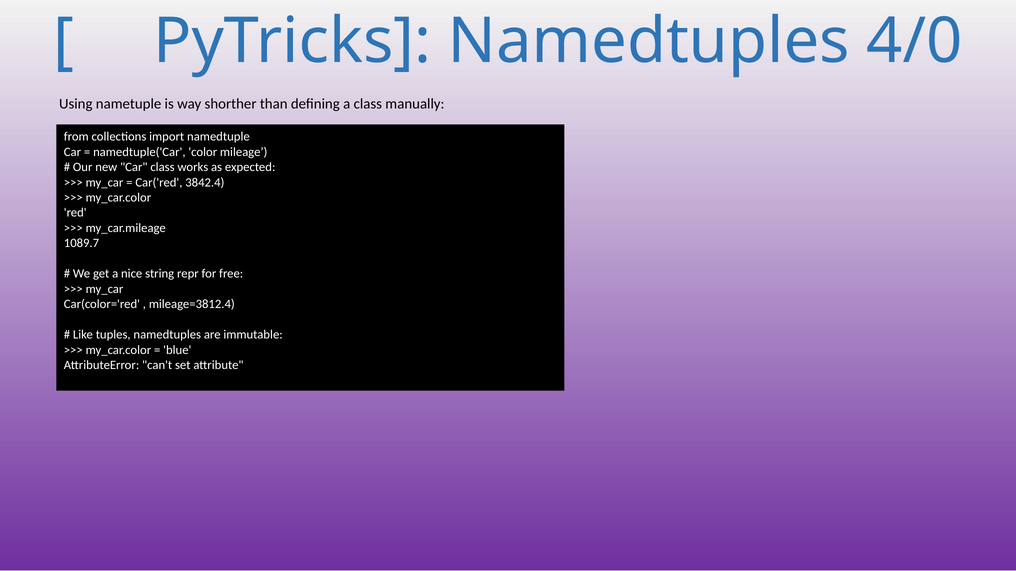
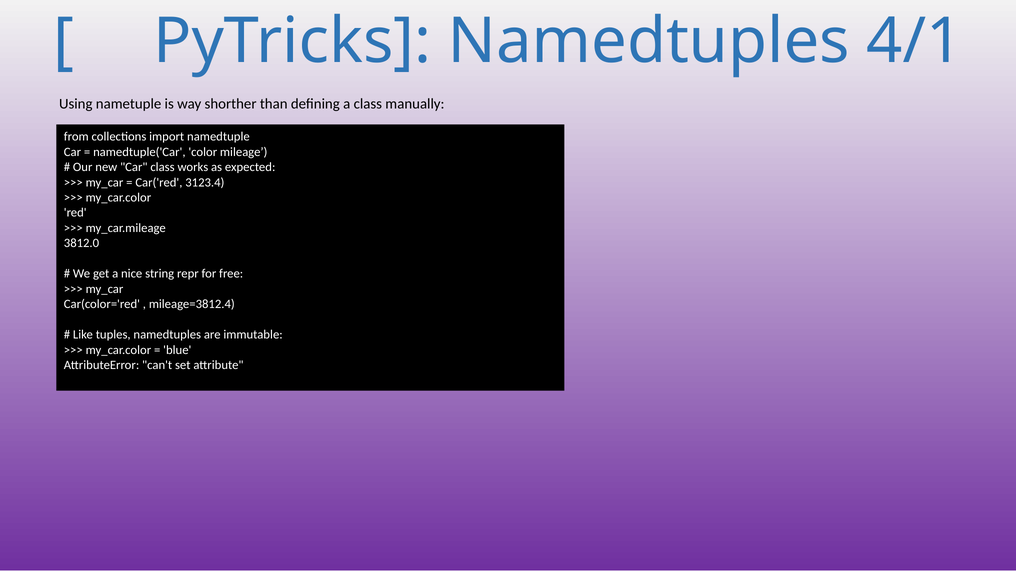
4/0: 4/0 -> 4/1
3842.4: 3842.4 -> 3123.4
1089.7: 1089.7 -> 3812.0
